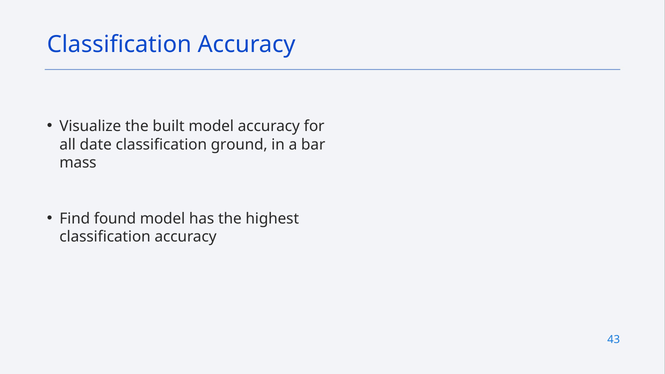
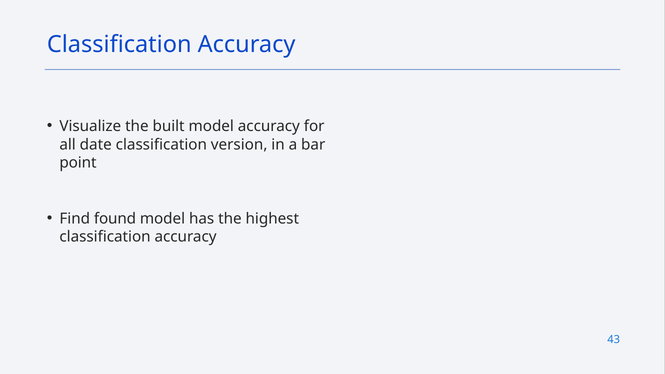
ground: ground -> version
mass: mass -> point
